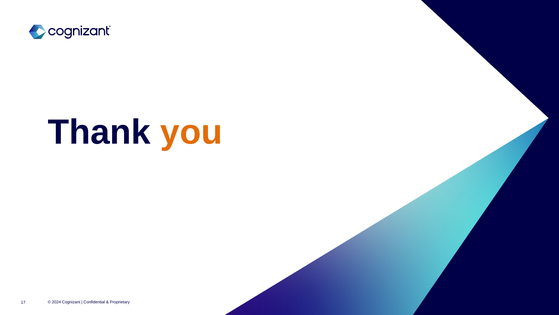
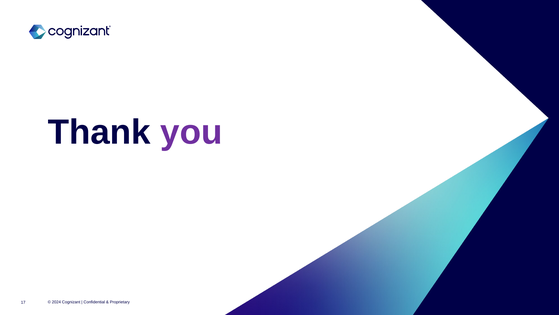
you colour: orange -> purple
